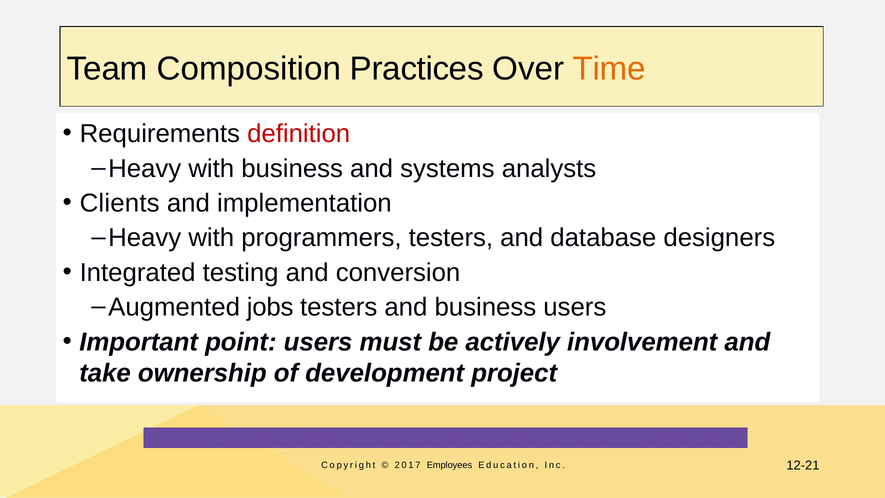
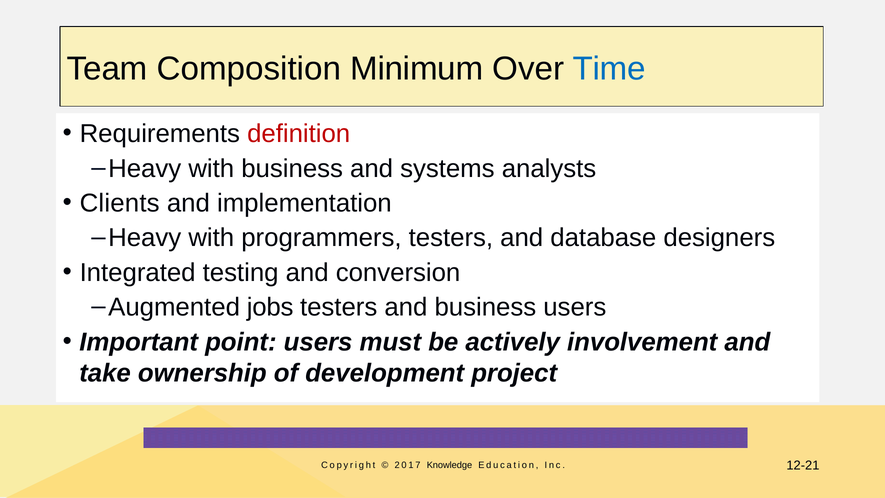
Practices: Practices -> Minimum
Time colour: orange -> blue
Employees: Employees -> Knowledge
